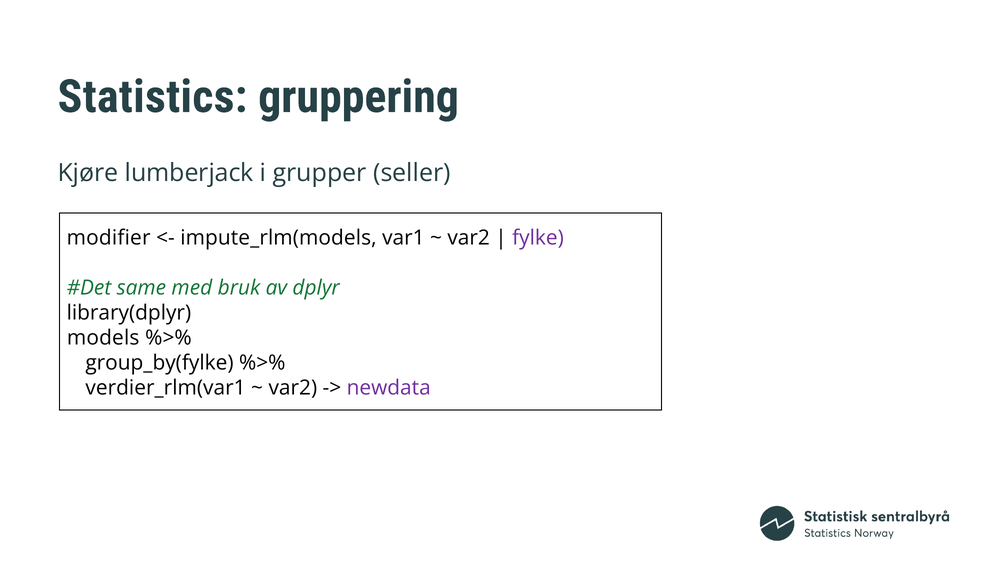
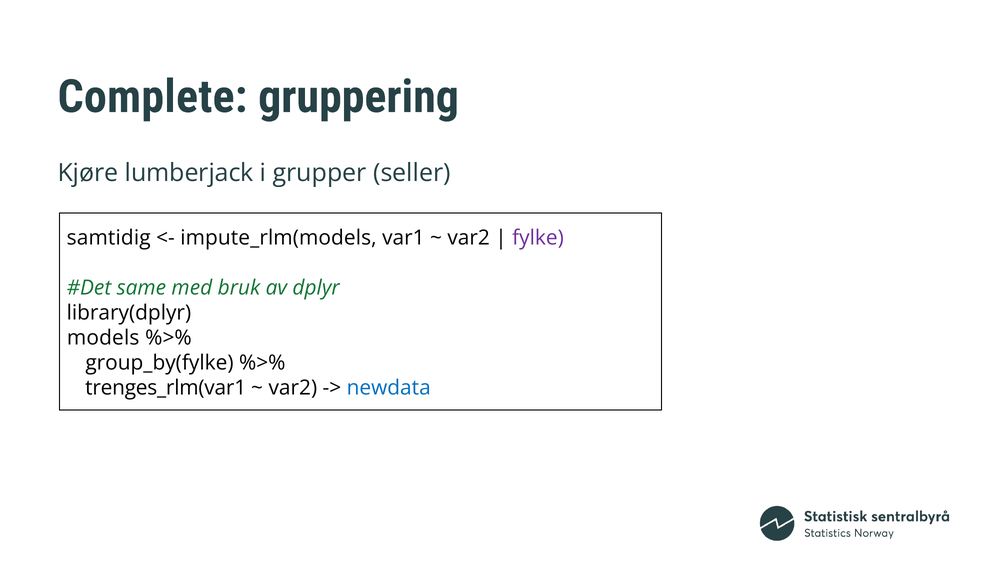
Statistics: Statistics -> Complete
modifier: modifier -> samtidig
verdier_rlm(var1: verdier_rlm(var1 -> trenges_rlm(var1
newdata colour: purple -> blue
